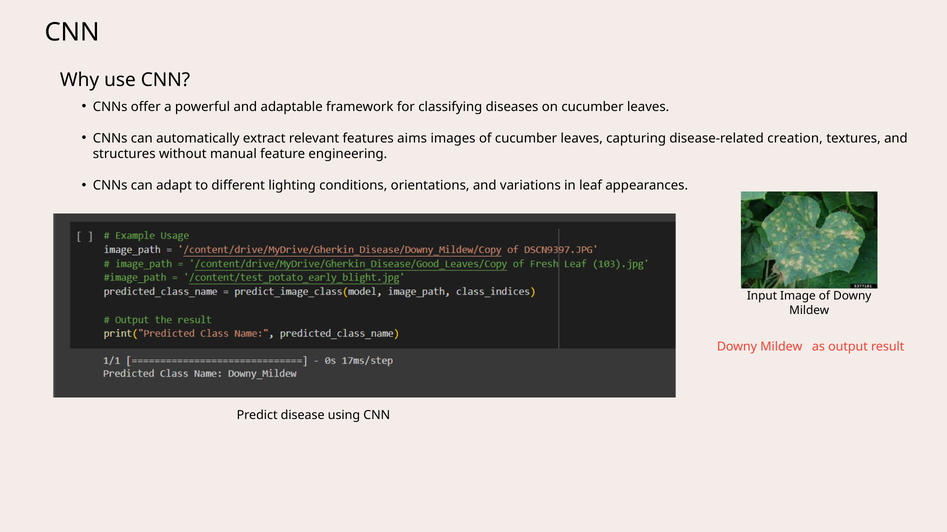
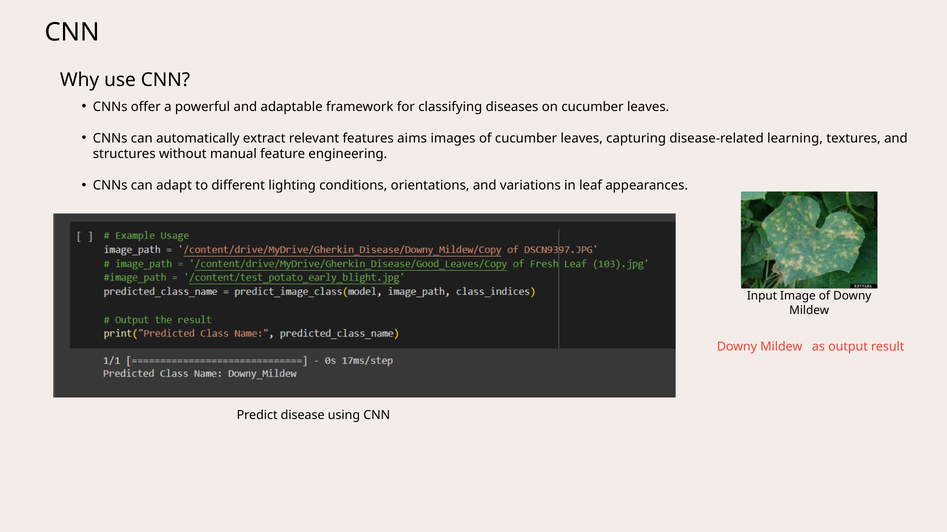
creation: creation -> learning
